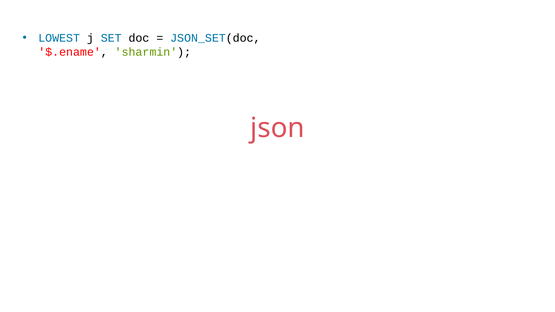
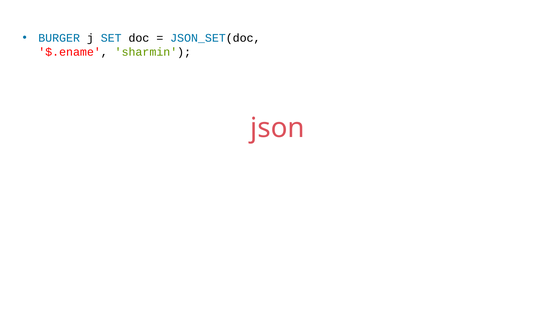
LOWEST: LOWEST -> BURGER
